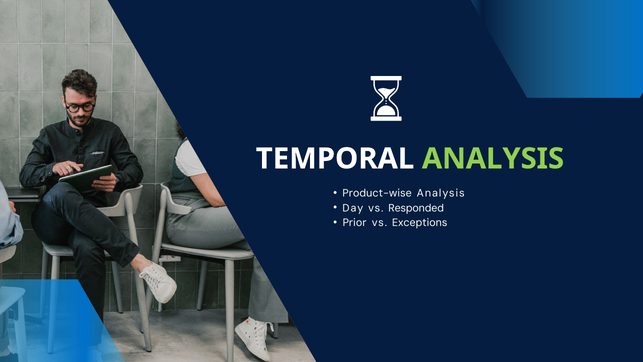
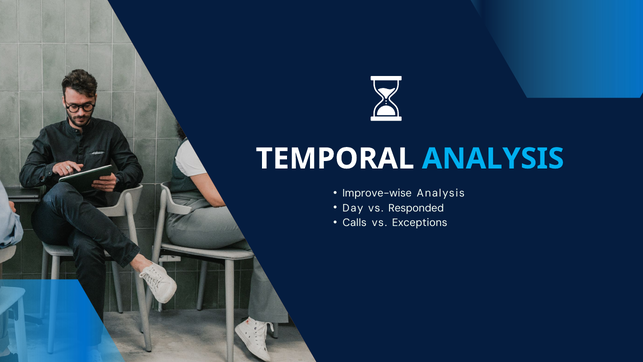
ANALYSIS at (493, 159) colour: light green -> light blue
Product-wise: Product-wise -> Improve-wise
Prior: Prior -> Calls
